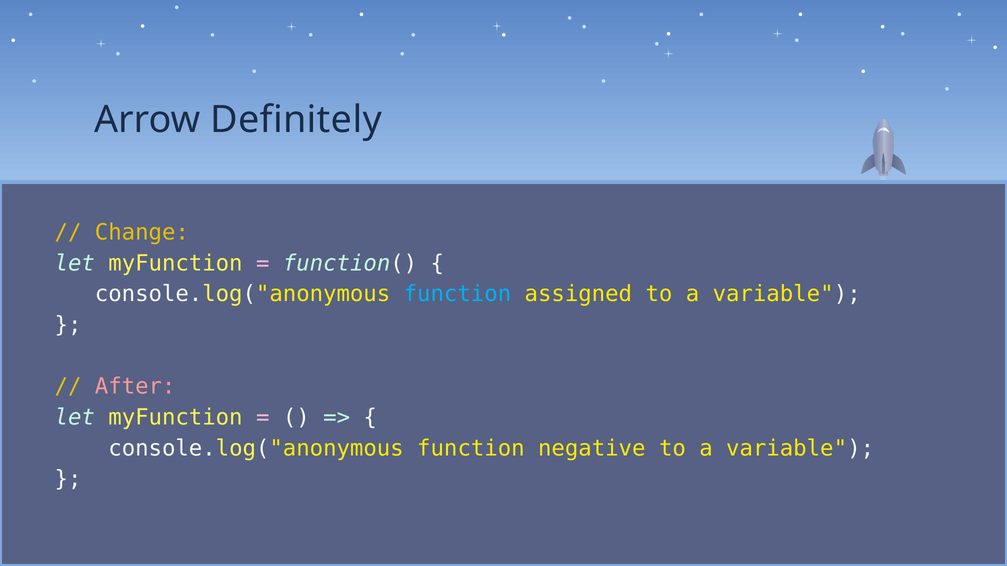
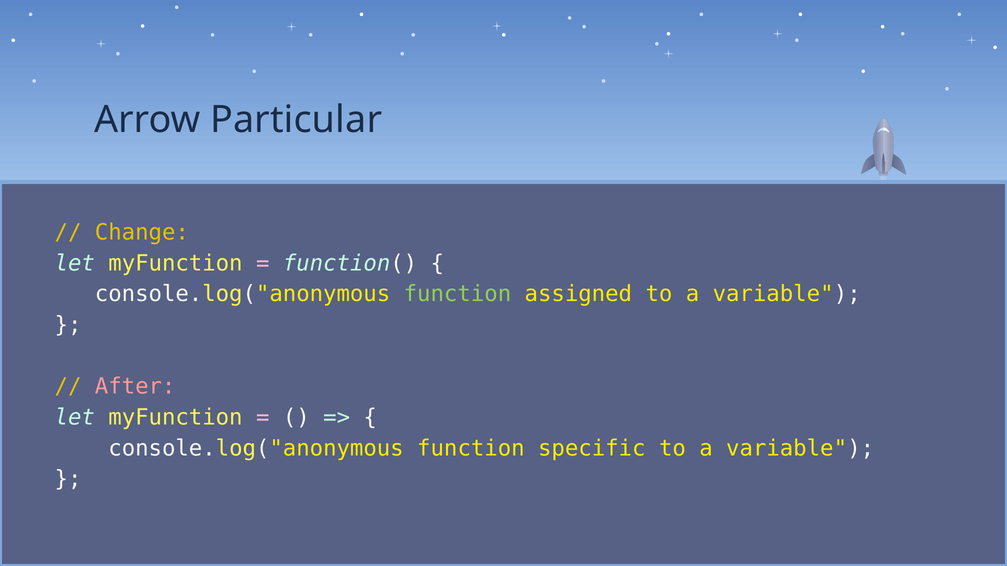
Definitely: Definitely -> Particular
function at (457, 294) colour: light blue -> light green
negative: negative -> specific
